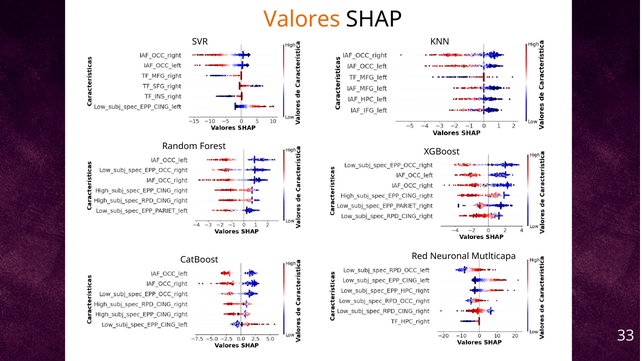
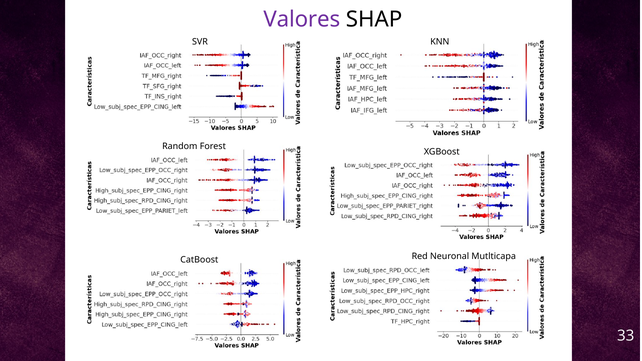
Valores colour: orange -> purple
